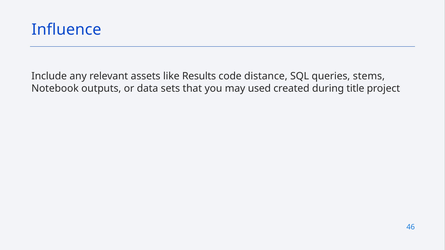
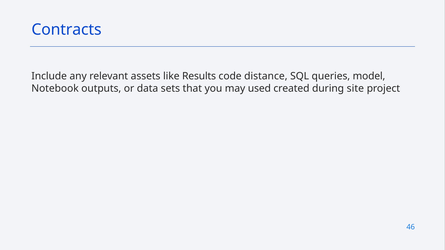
Influence: Influence -> Contracts
stems: stems -> model
title: title -> site
